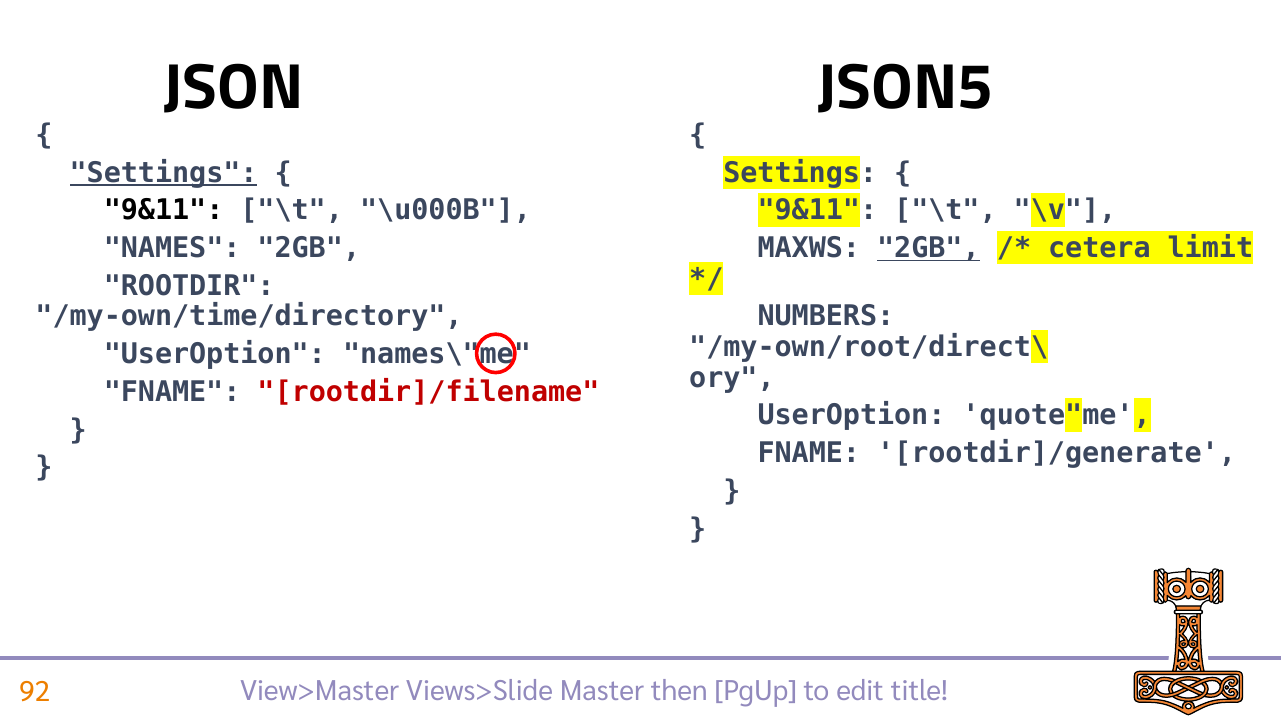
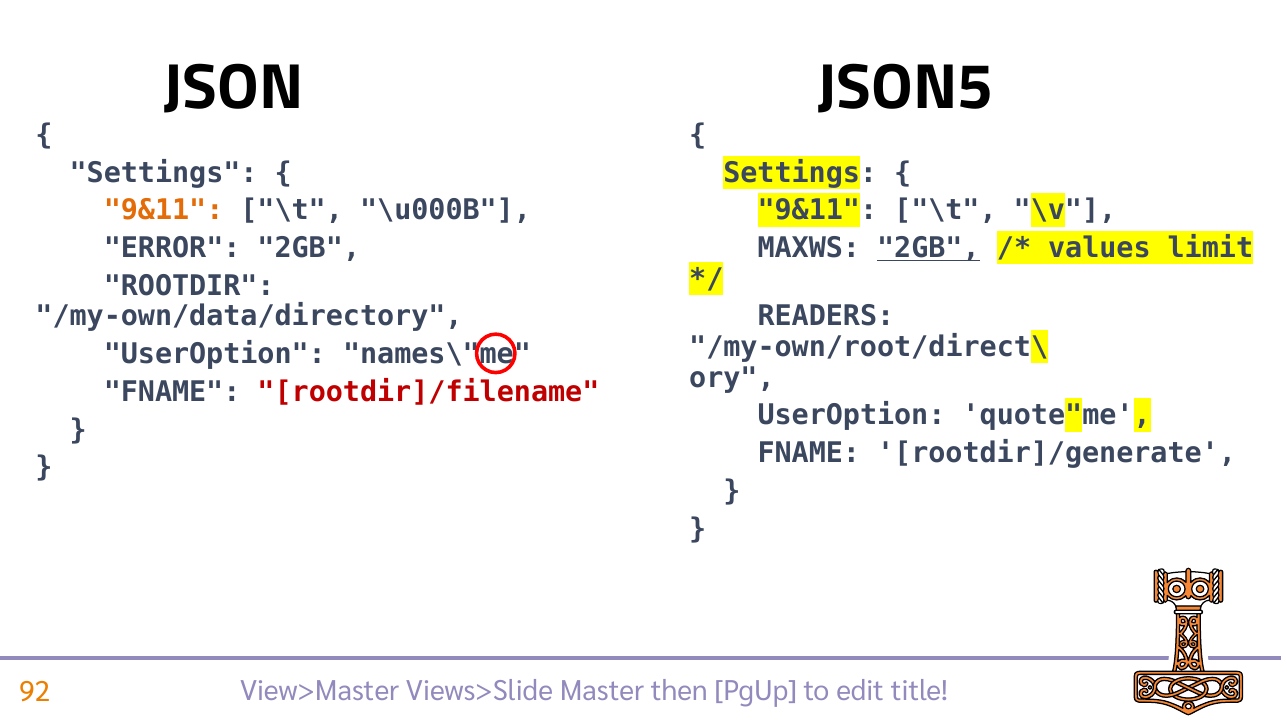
Settings at (164, 173) underline: present -> none
9&11 at (164, 211) colour: black -> orange
NAMES: NAMES -> ERROR
cetera: cetera -> values
/my-own/time/directory: /my-own/time/directory -> /my-own/data/directory
NUMBERS: NUMBERS -> READERS
